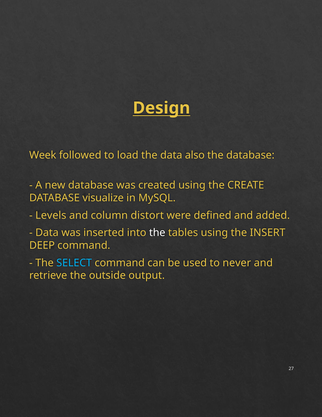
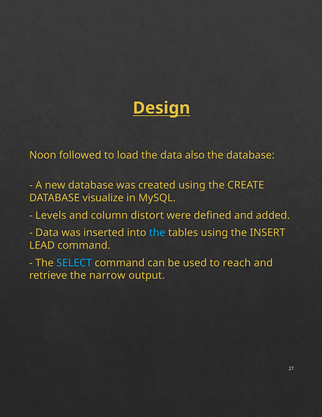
Week: Week -> Noon
the at (157, 233) colour: white -> light blue
DEEP: DEEP -> LEAD
never: never -> reach
outside: outside -> narrow
